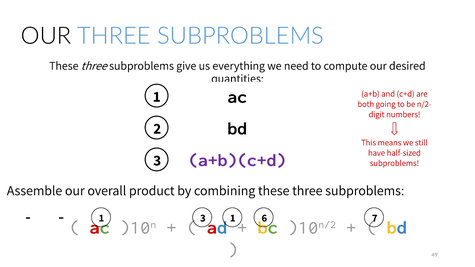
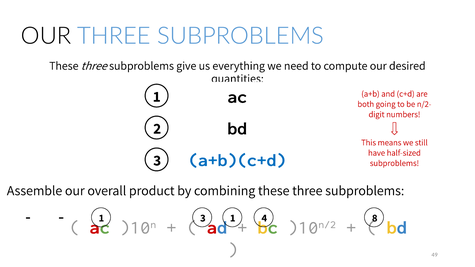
a+b)(c+d colour: purple -> blue
6: 6 -> 4
7: 7 -> 8
